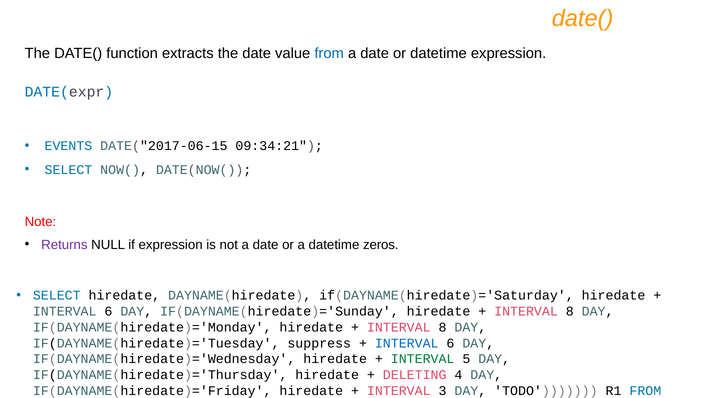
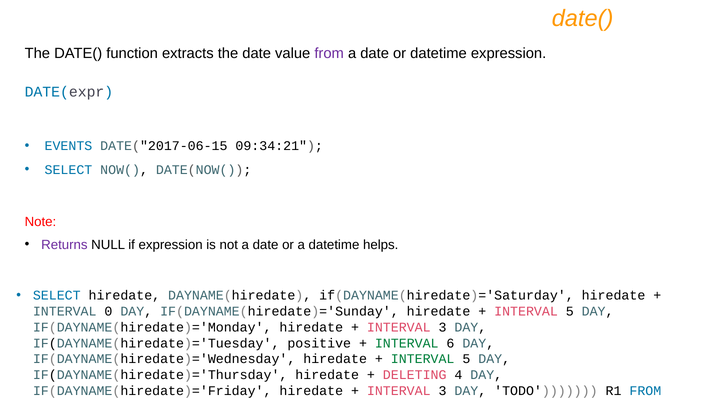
from at (329, 53) colour: blue -> purple
zeros: zeros -> helps
6 at (108, 311): 6 -> 0
8 at (570, 311): 8 -> 5
8 at (443, 327): 8 -> 3
suppress: suppress -> positive
INTERVAL at (407, 343) colour: blue -> green
